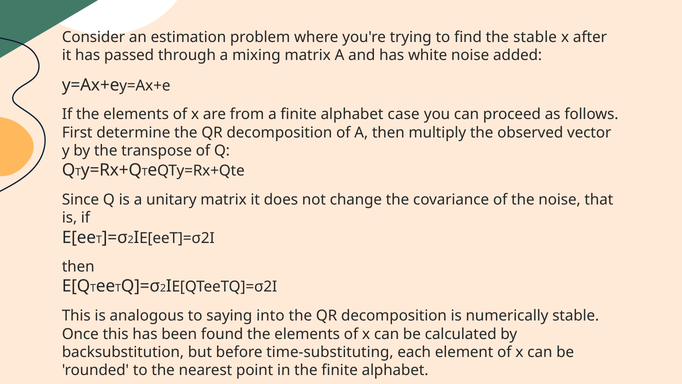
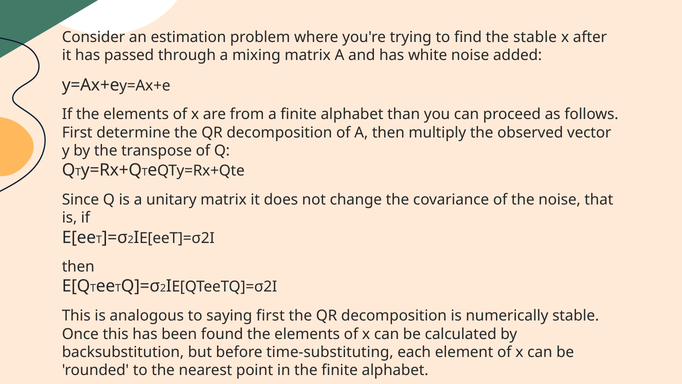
case: case -> than
saying into: into -> first
